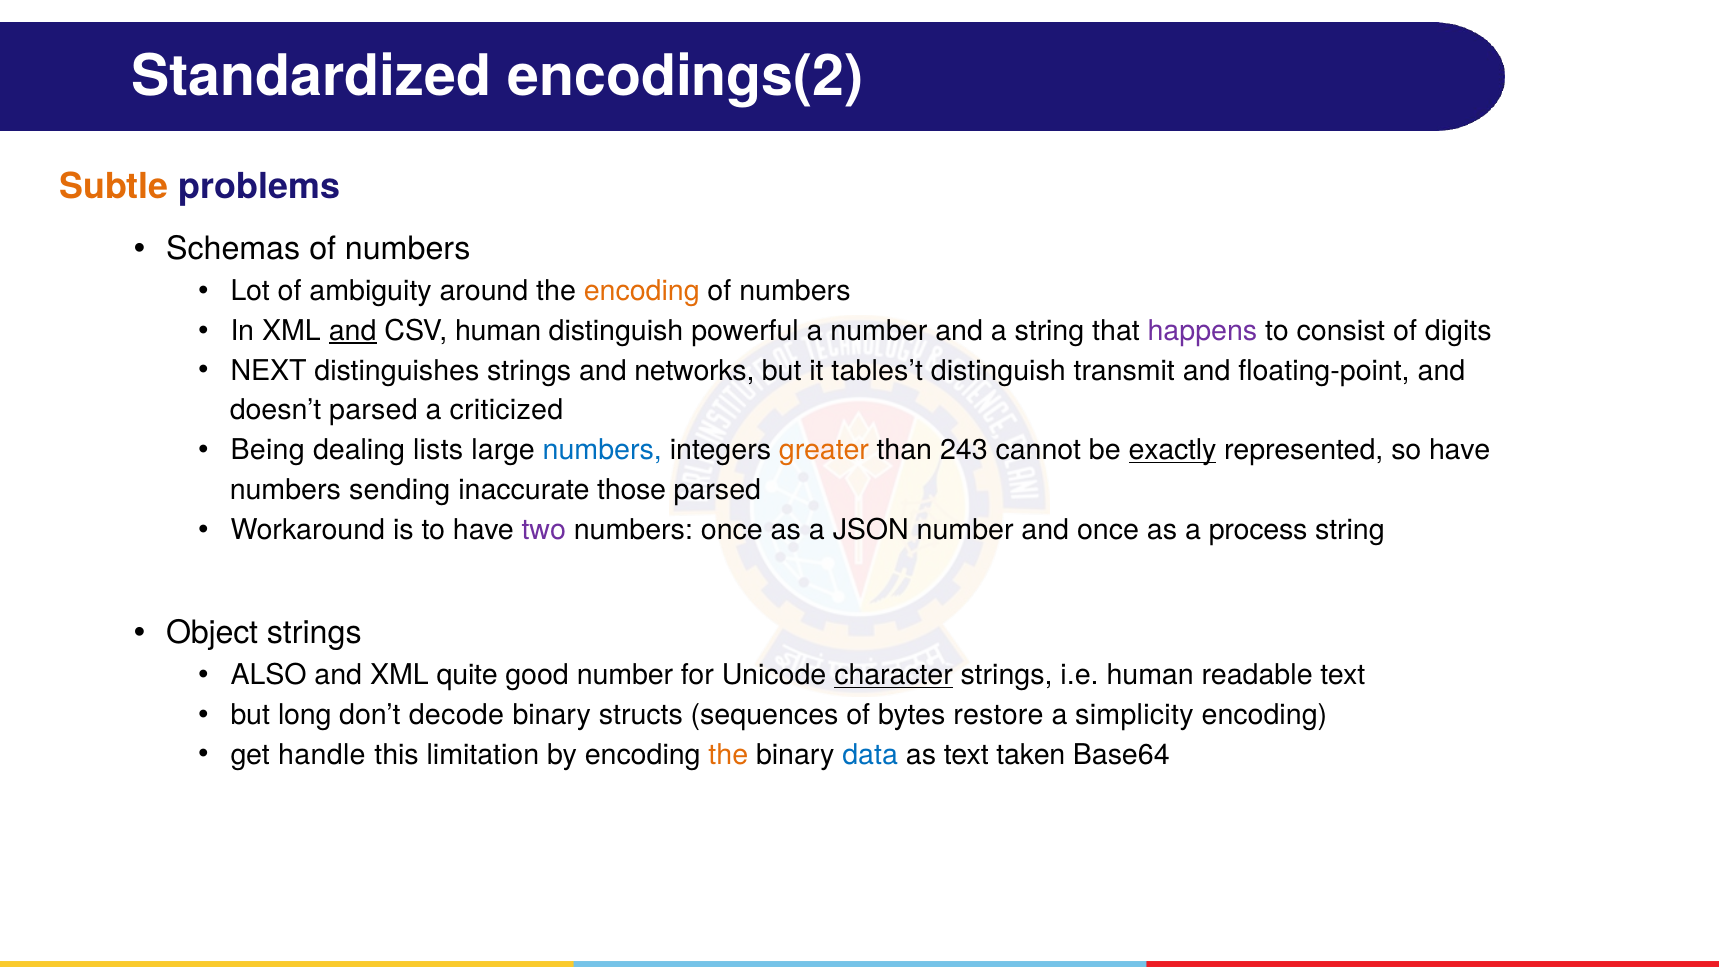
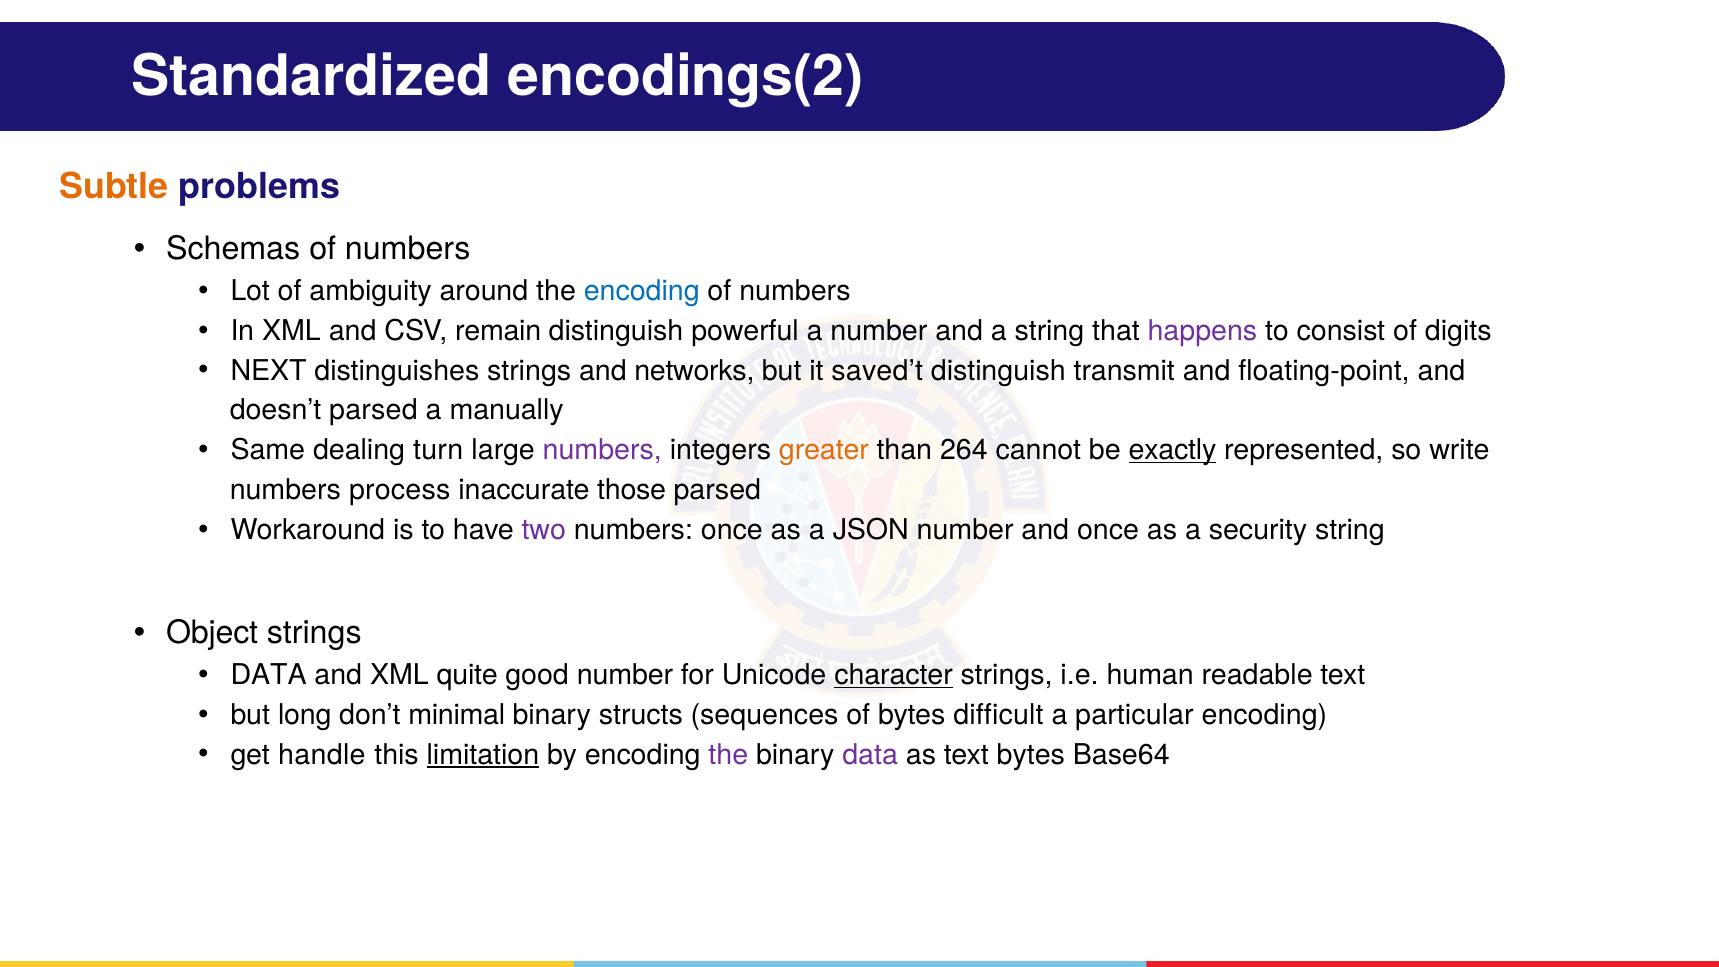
encoding at (642, 291) colour: orange -> blue
and at (353, 331) underline: present -> none
CSV human: human -> remain
tables’t: tables’t -> saved’t
criticized: criticized -> manually
Being: Being -> Same
lists: lists -> turn
numbers at (602, 450) colour: blue -> purple
243: 243 -> 264
so have: have -> write
sending: sending -> process
process: process -> security
ALSO at (269, 675): ALSO -> DATA
decode: decode -> minimal
restore: restore -> difficult
simplicity: simplicity -> particular
limitation underline: none -> present
the at (728, 755) colour: orange -> purple
data at (870, 755) colour: blue -> purple
text taken: taken -> bytes
